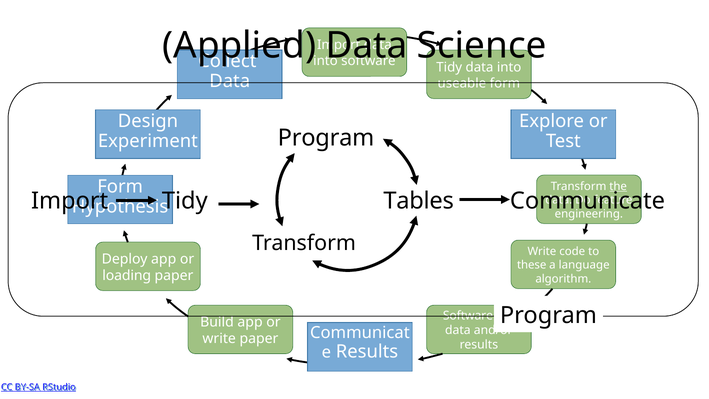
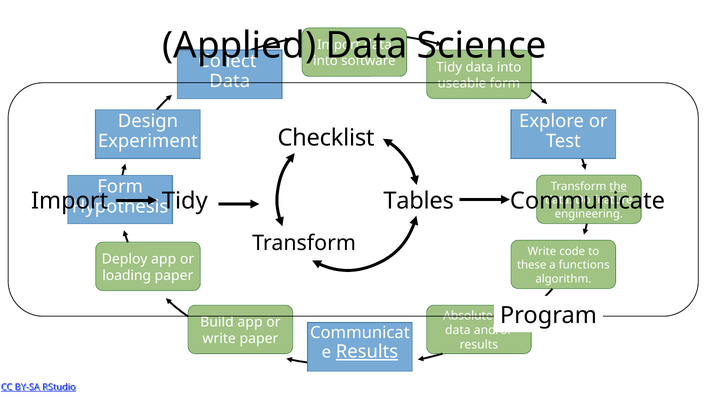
Program at (326, 138): Program -> Checklist
language: language -> functions
Software at (468, 316): Software -> Absolute
Results at (367, 352) underline: none -> present
